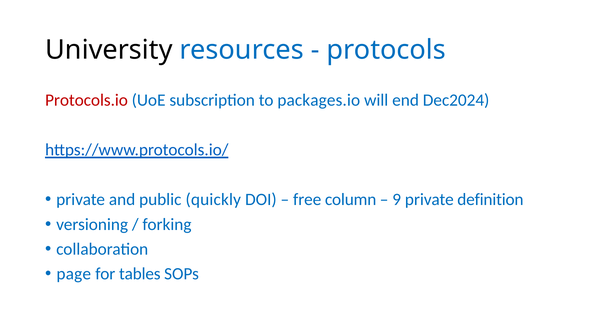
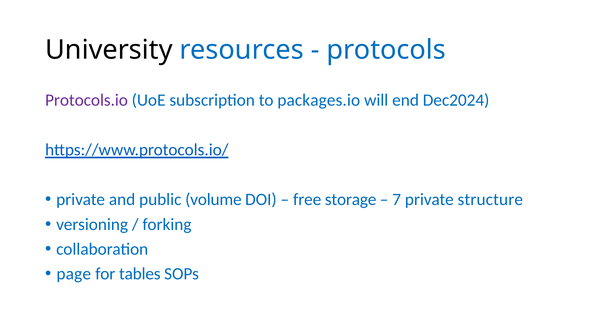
Protocols.io colour: red -> purple
quickly: quickly -> volume
column: column -> storage
9: 9 -> 7
definition: definition -> structure
